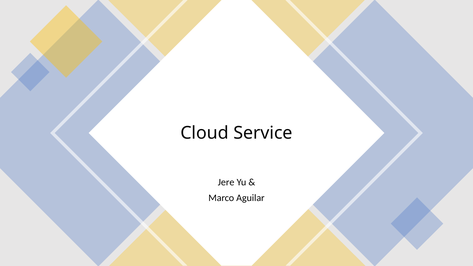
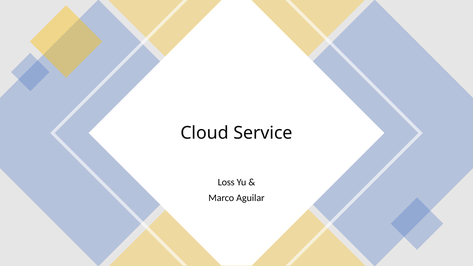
Jere: Jere -> Loss
